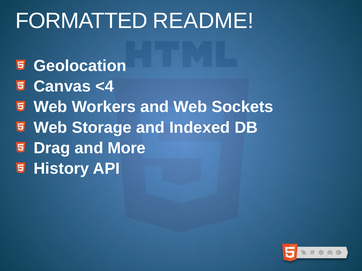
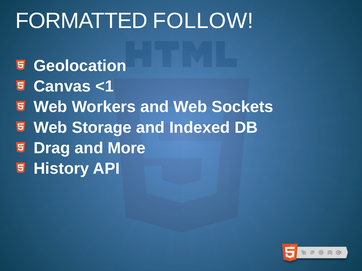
README: README -> FOLLOW
<4: <4 -> <1
